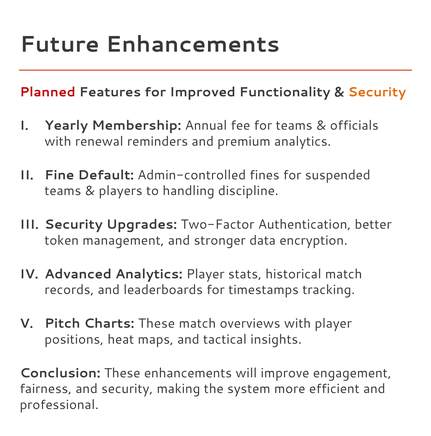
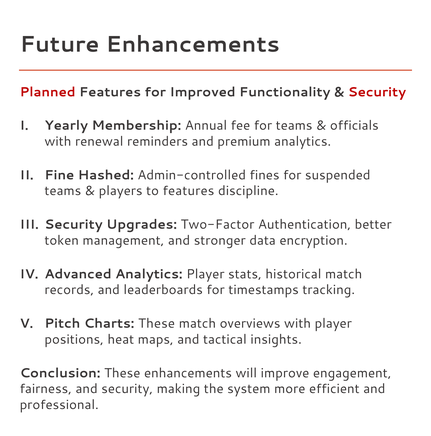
Security at (377, 92) colour: orange -> red
Default: Default -> Hashed
to handling: handling -> features
